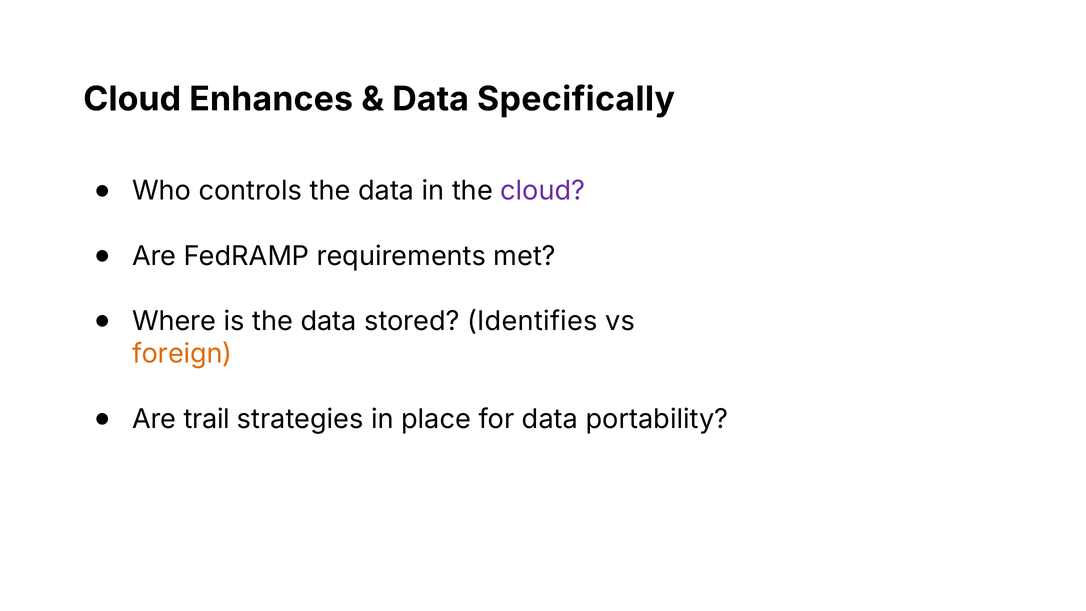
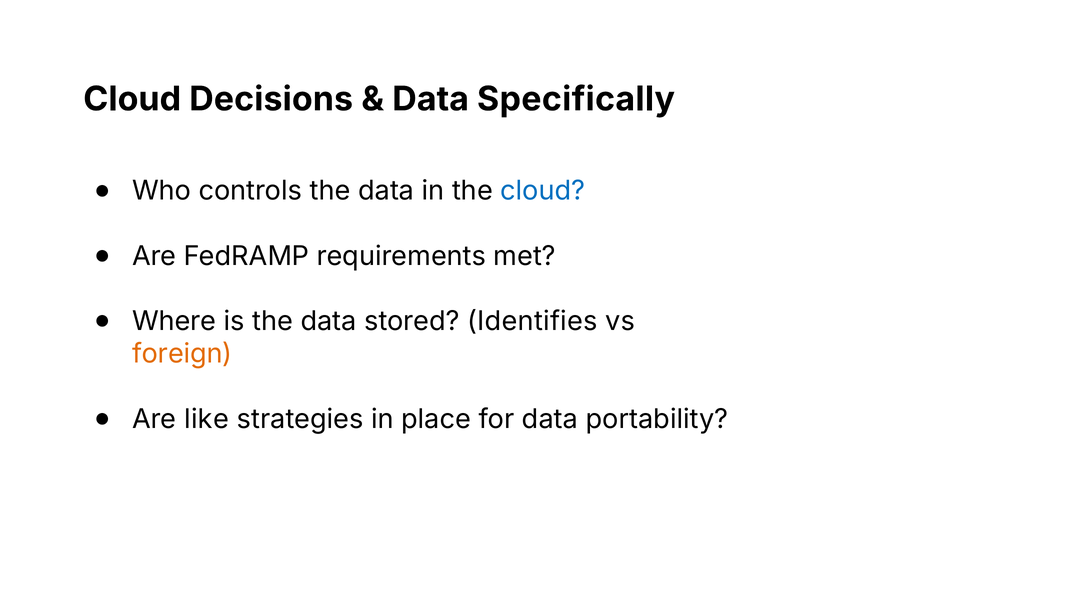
Enhances: Enhances -> Decisions
cloud at (543, 191) colour: purple -> blue
trail: trail -> like
